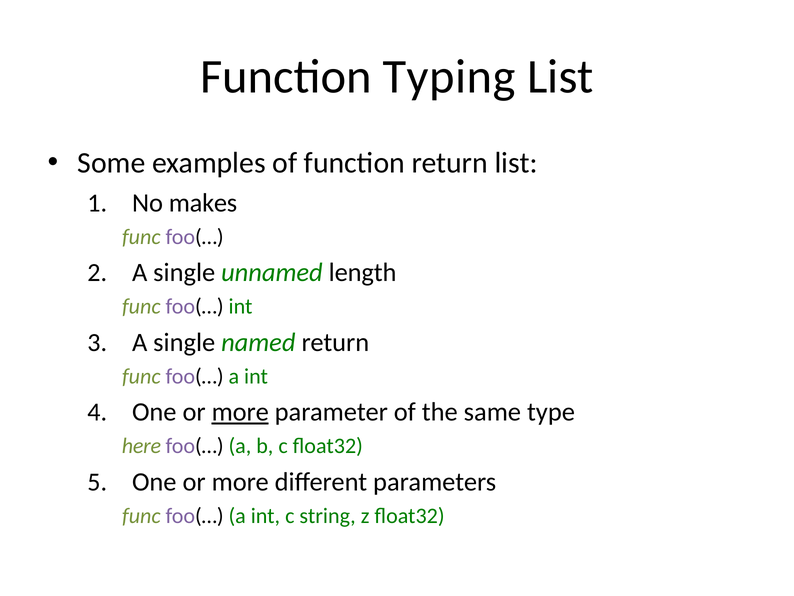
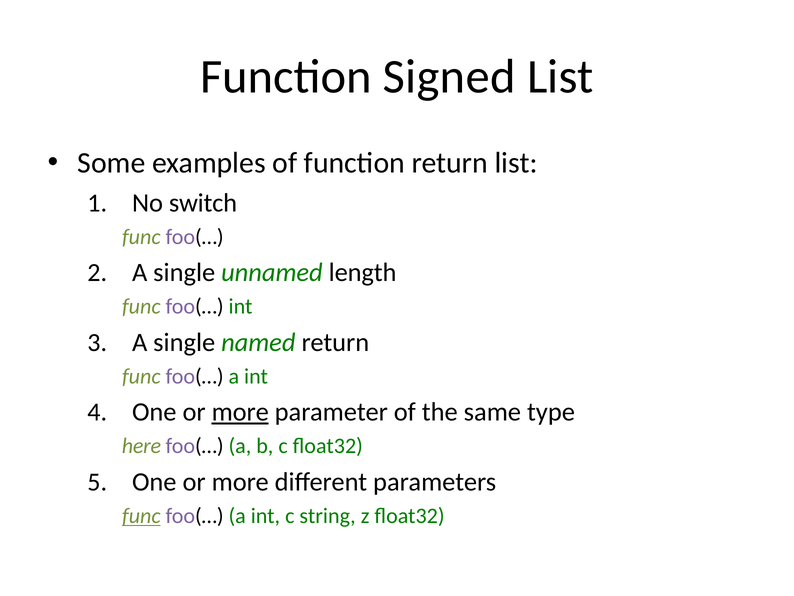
Typing: Typing -> Signed
makes: makes -> switch
func at (141, 516) underline: none -> present
